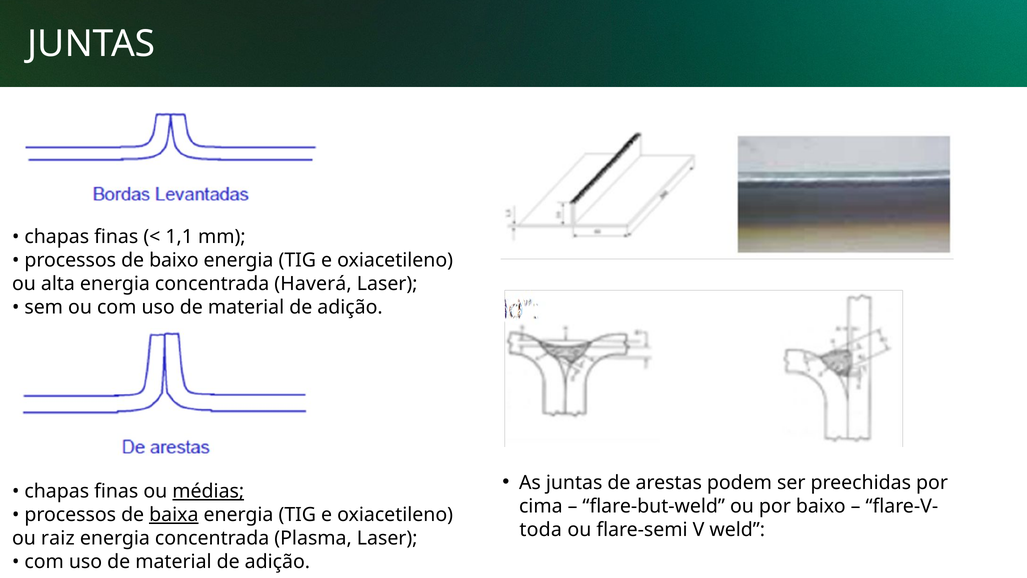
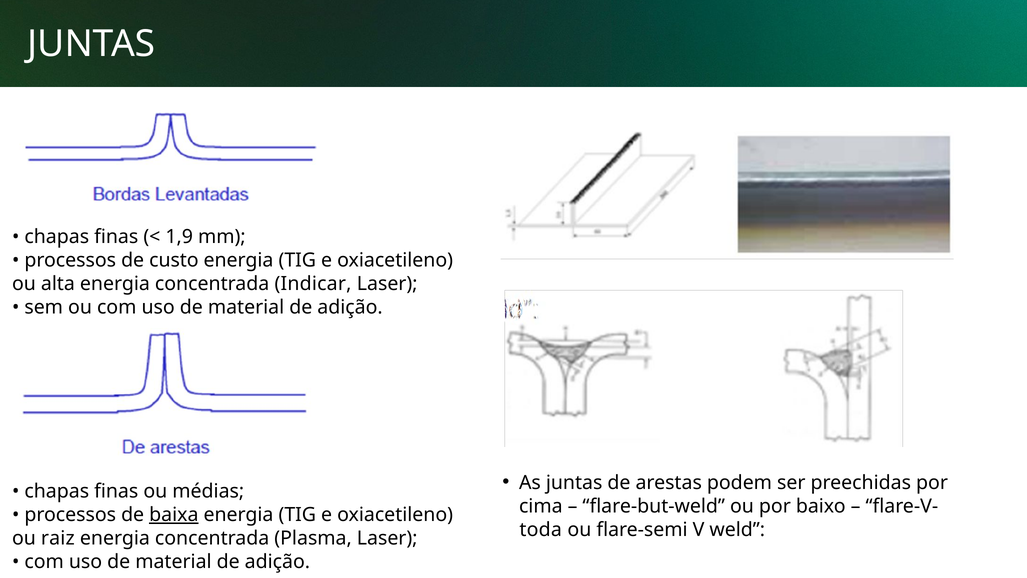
1,1: 1,1 -> 1,9
de baixo: baixo -> custo
Haverá: Haverá -> Indicar
médias underline: present -> none
